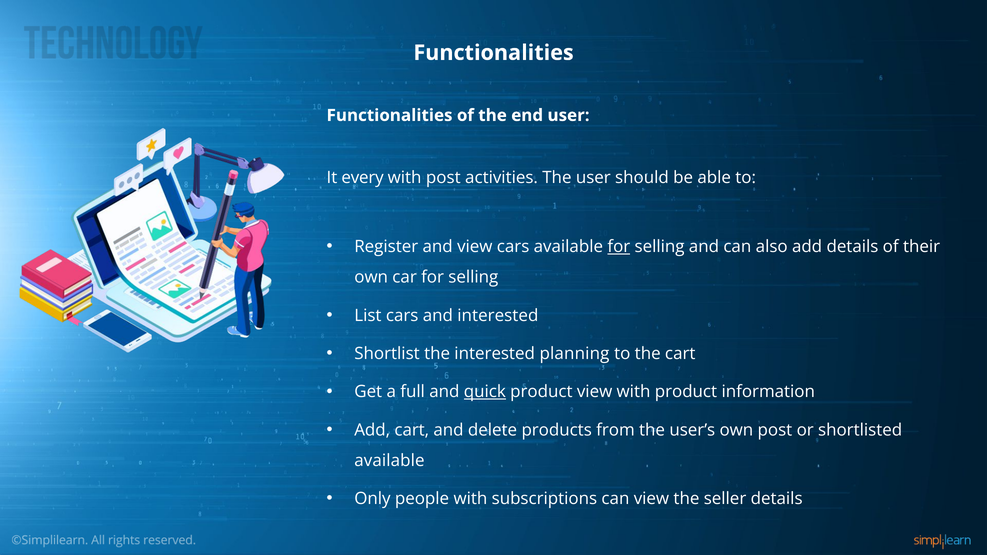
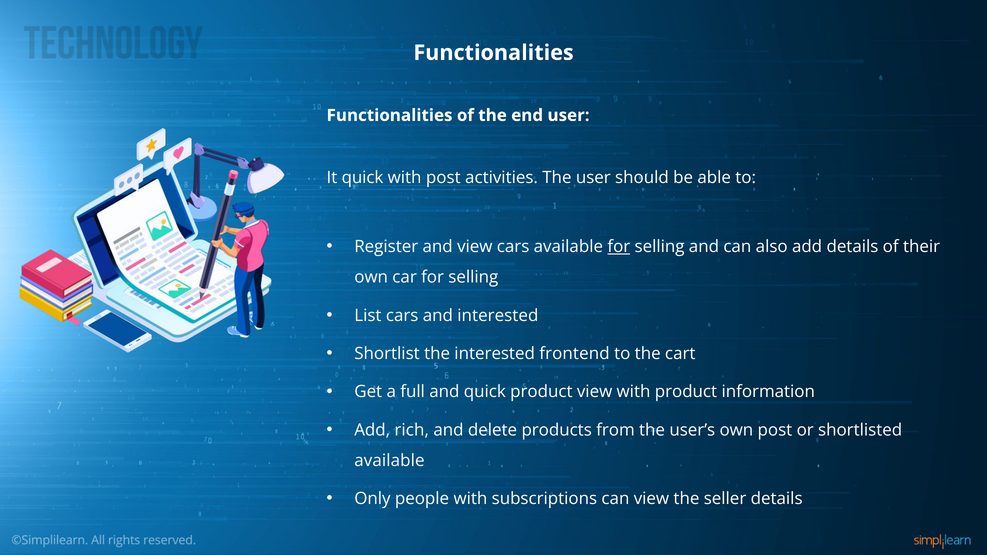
It every: every -> quick
planning: planning -> frontend
quick at (485, 392) underline: present -> none
Add cart: cart -> rich
